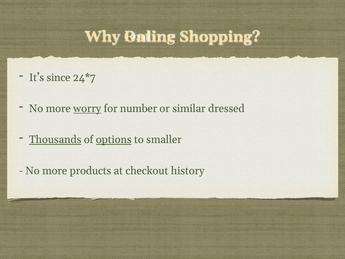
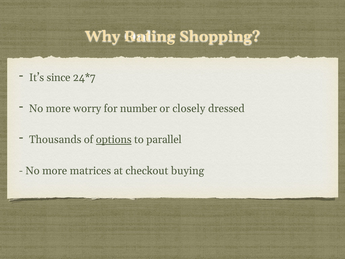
worry underline: present -> none
similar: similar -> closely
Thousands underline: present -> none
smaller: smaller -> parallel
products: products -> matrices
history: history -> buying
